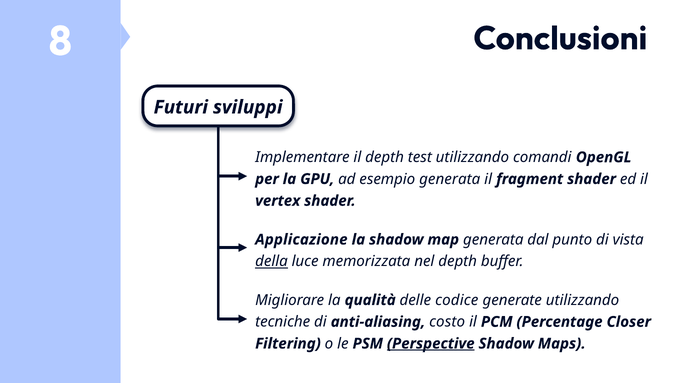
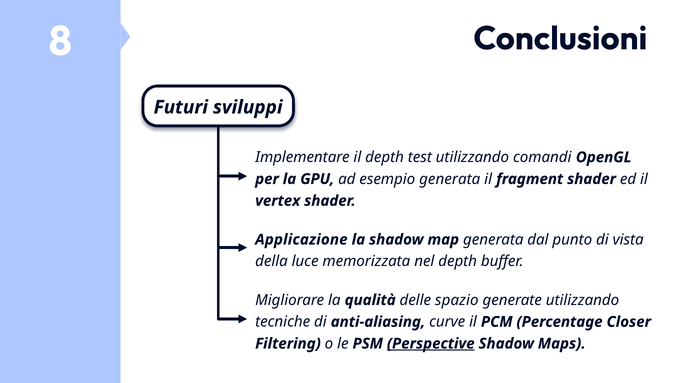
della underline: present -> none
codice: codice -> spazio
costo: costo -> curve
